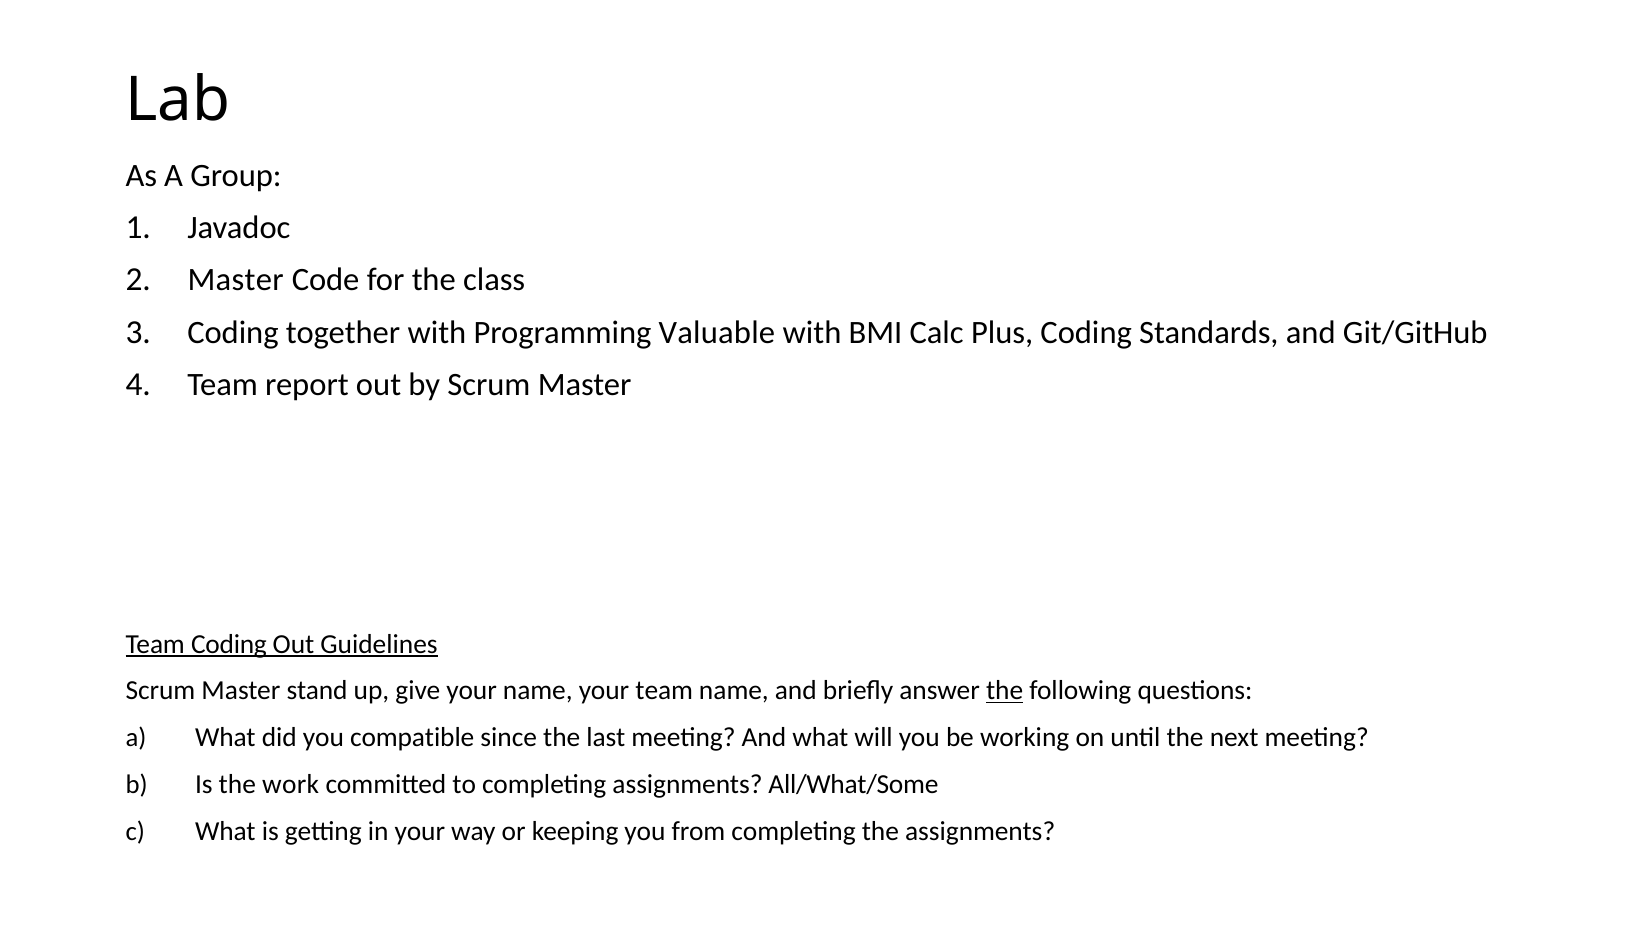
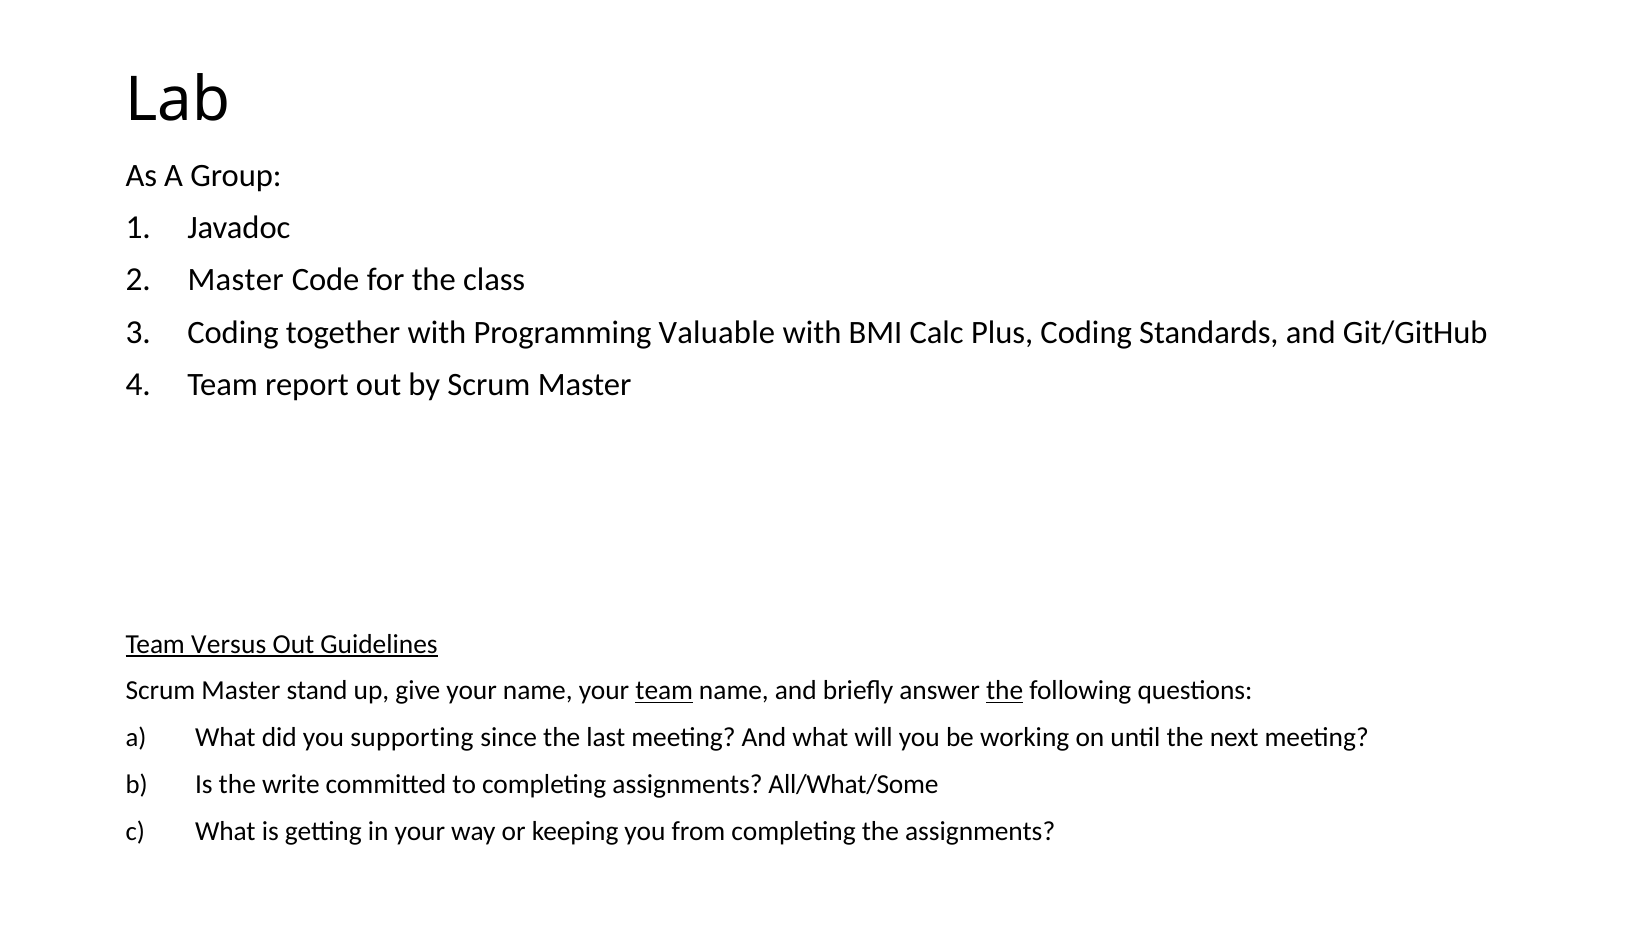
Team Coding: Coding -> Versus
team at (664, 690) underline: none -> present
compatible: compatible -> supporting
work: work -> write
